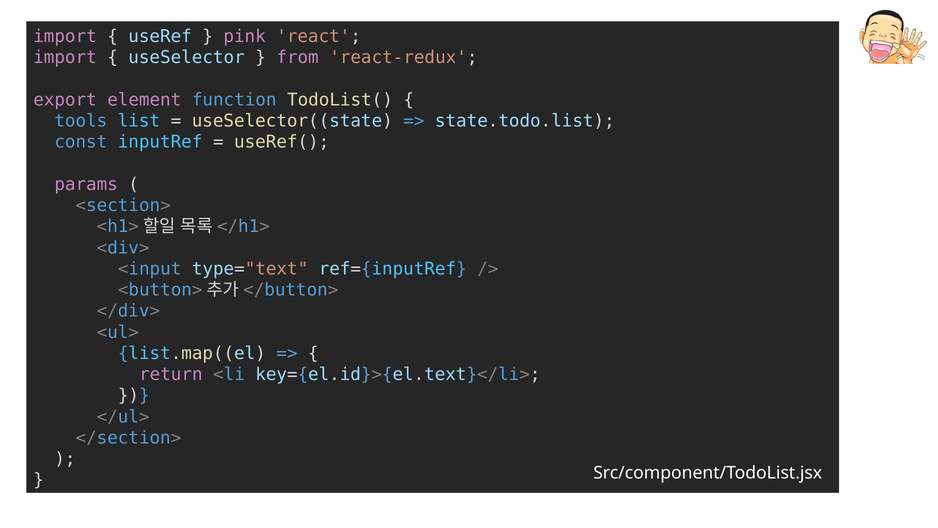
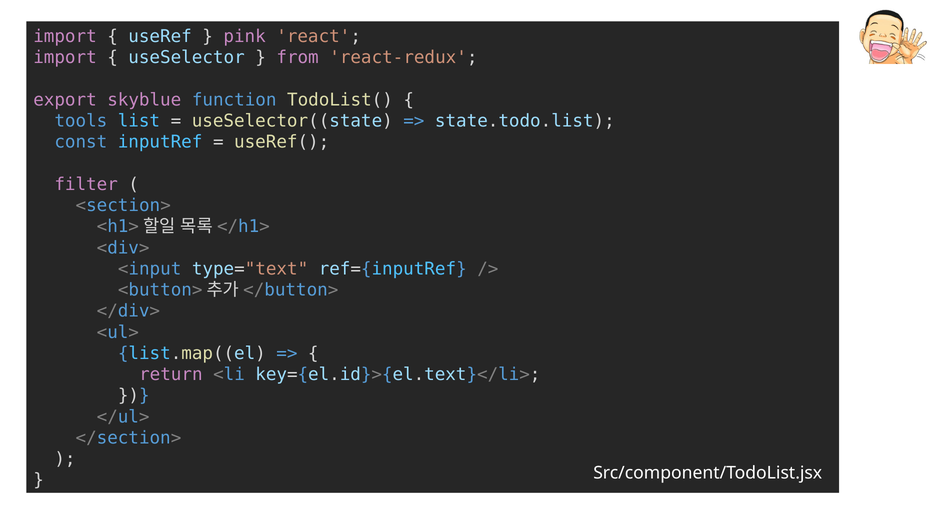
element: element -> skyblue
params: params -> filter
